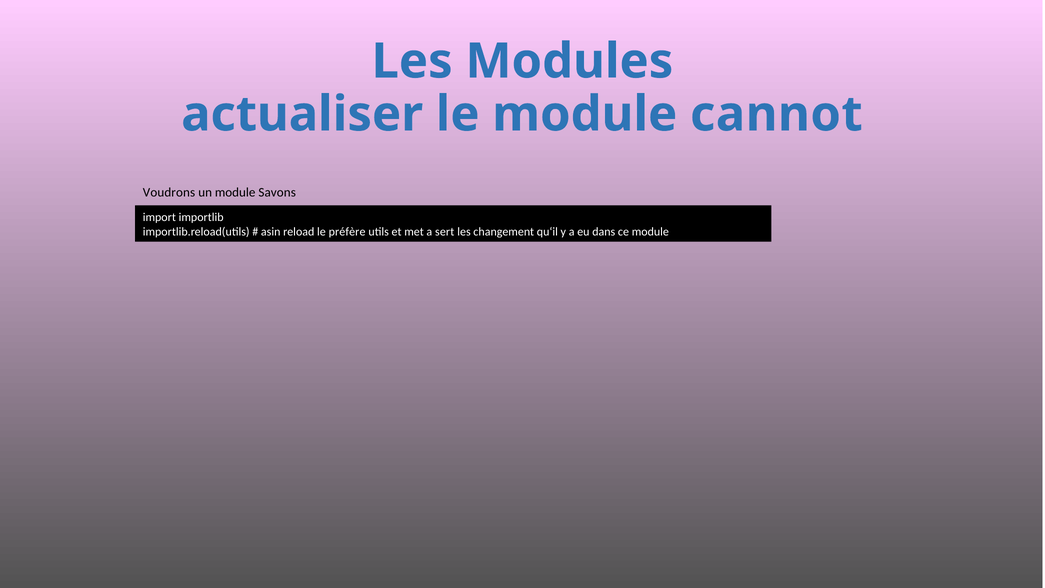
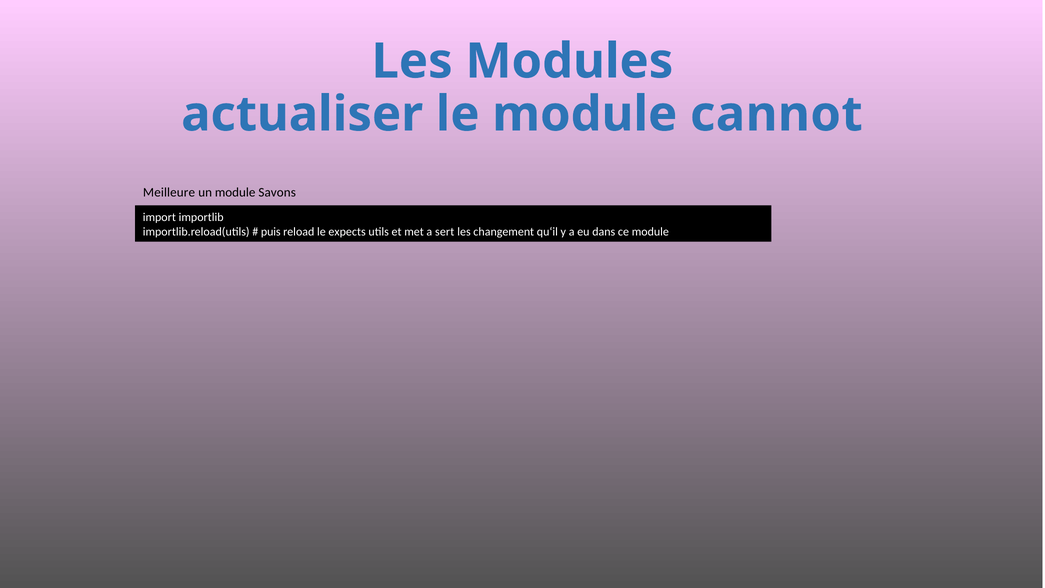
Voudrons: Voudrons -> Meilleure
asin: asin -> puis
préfère: préfère -> expects
